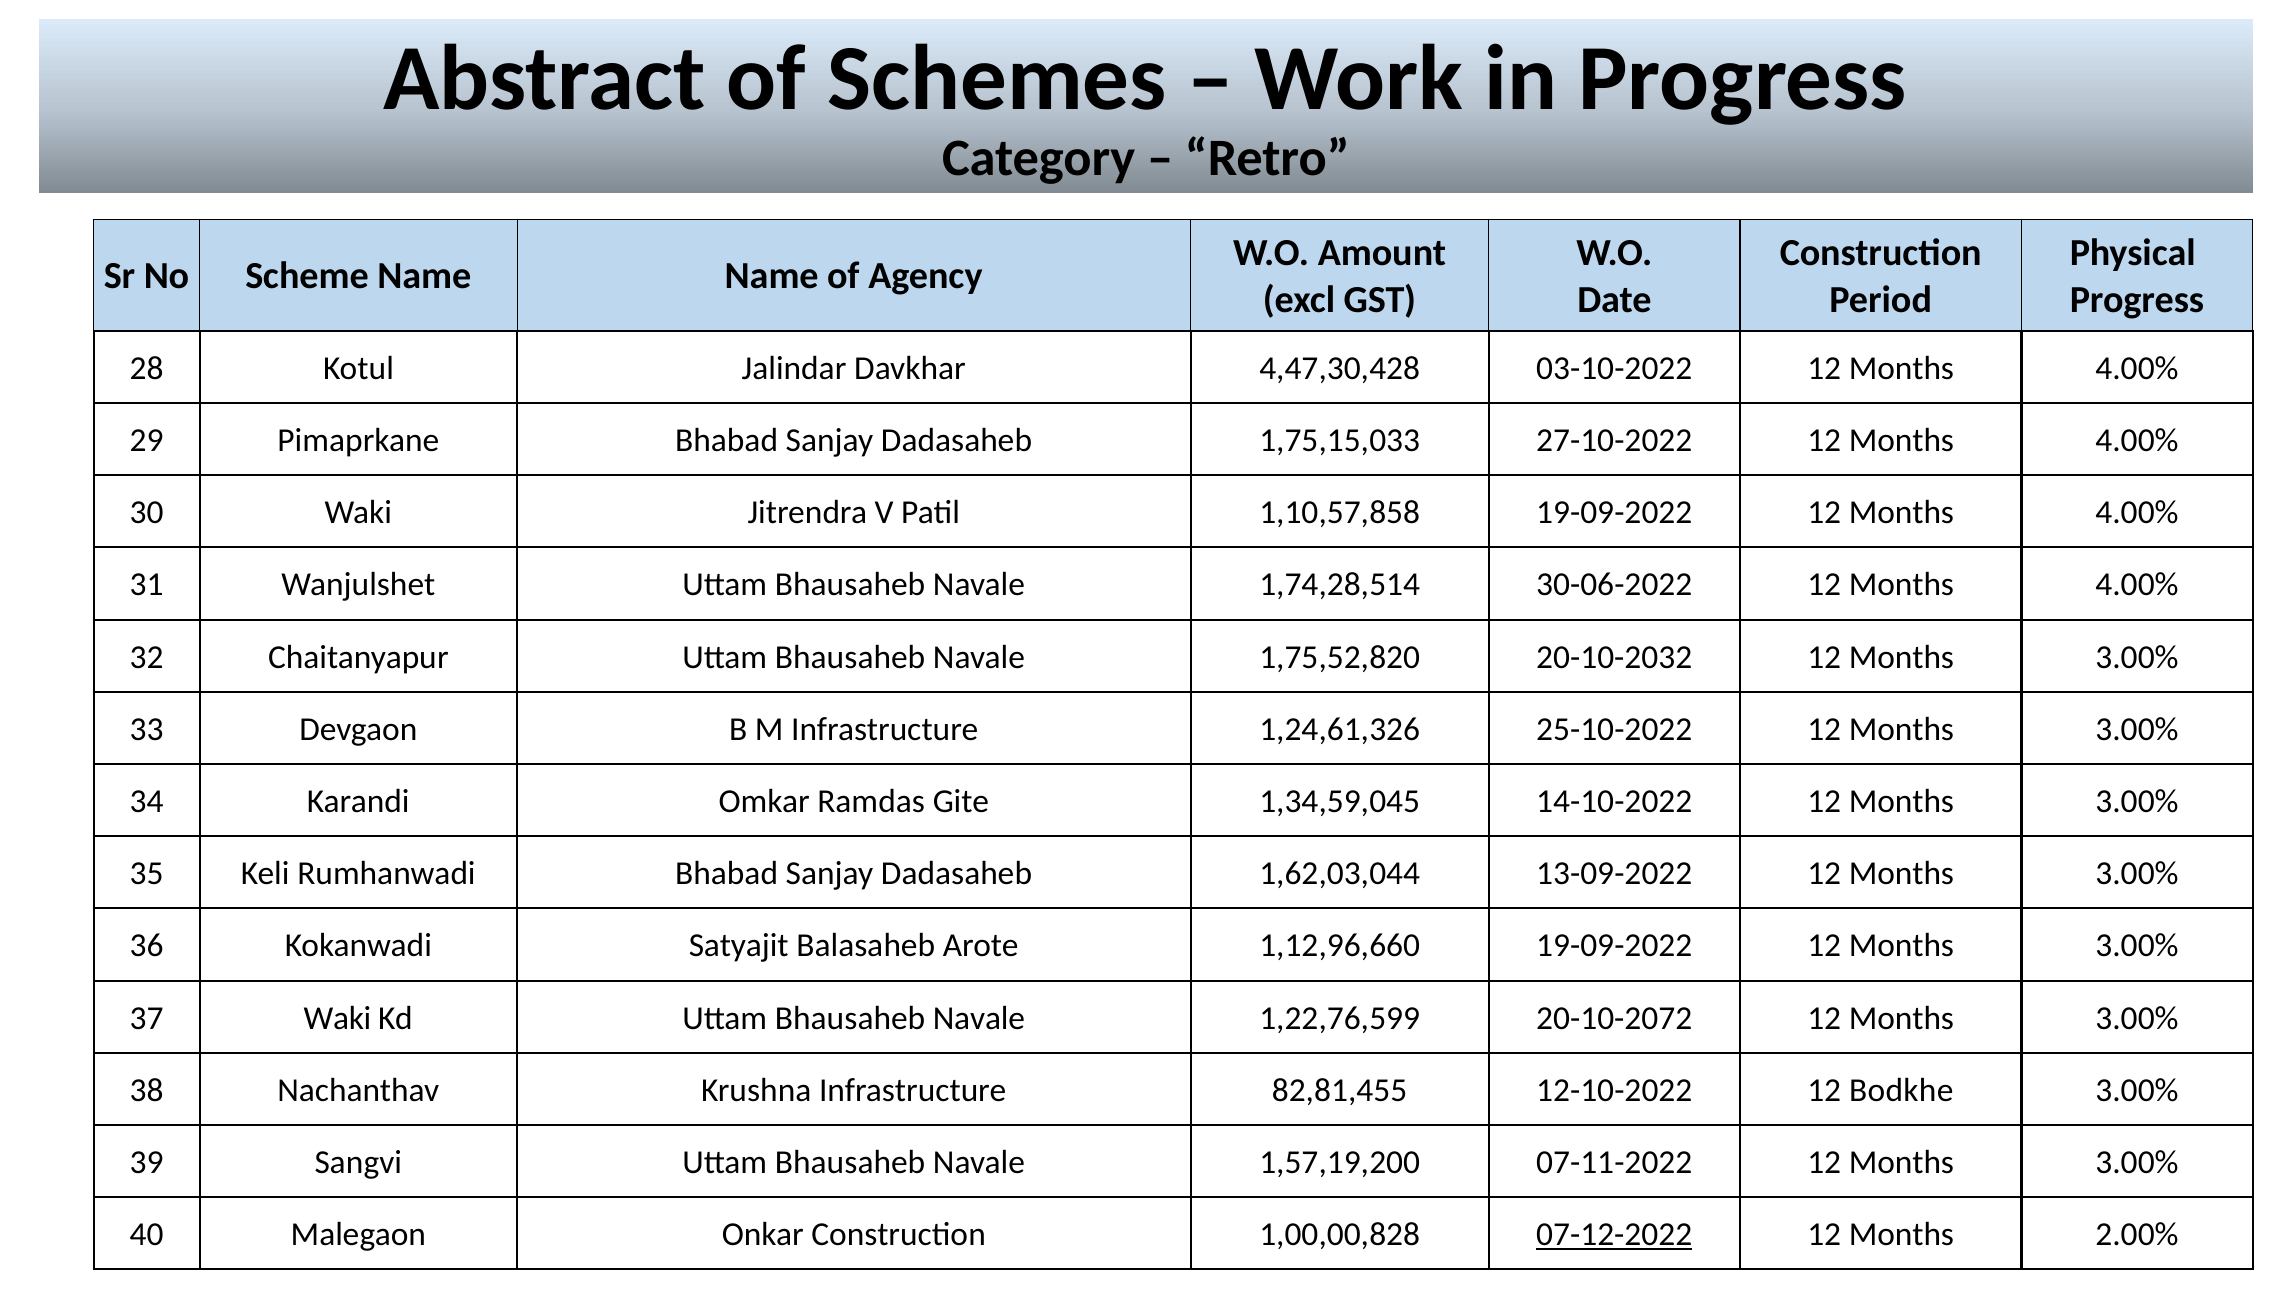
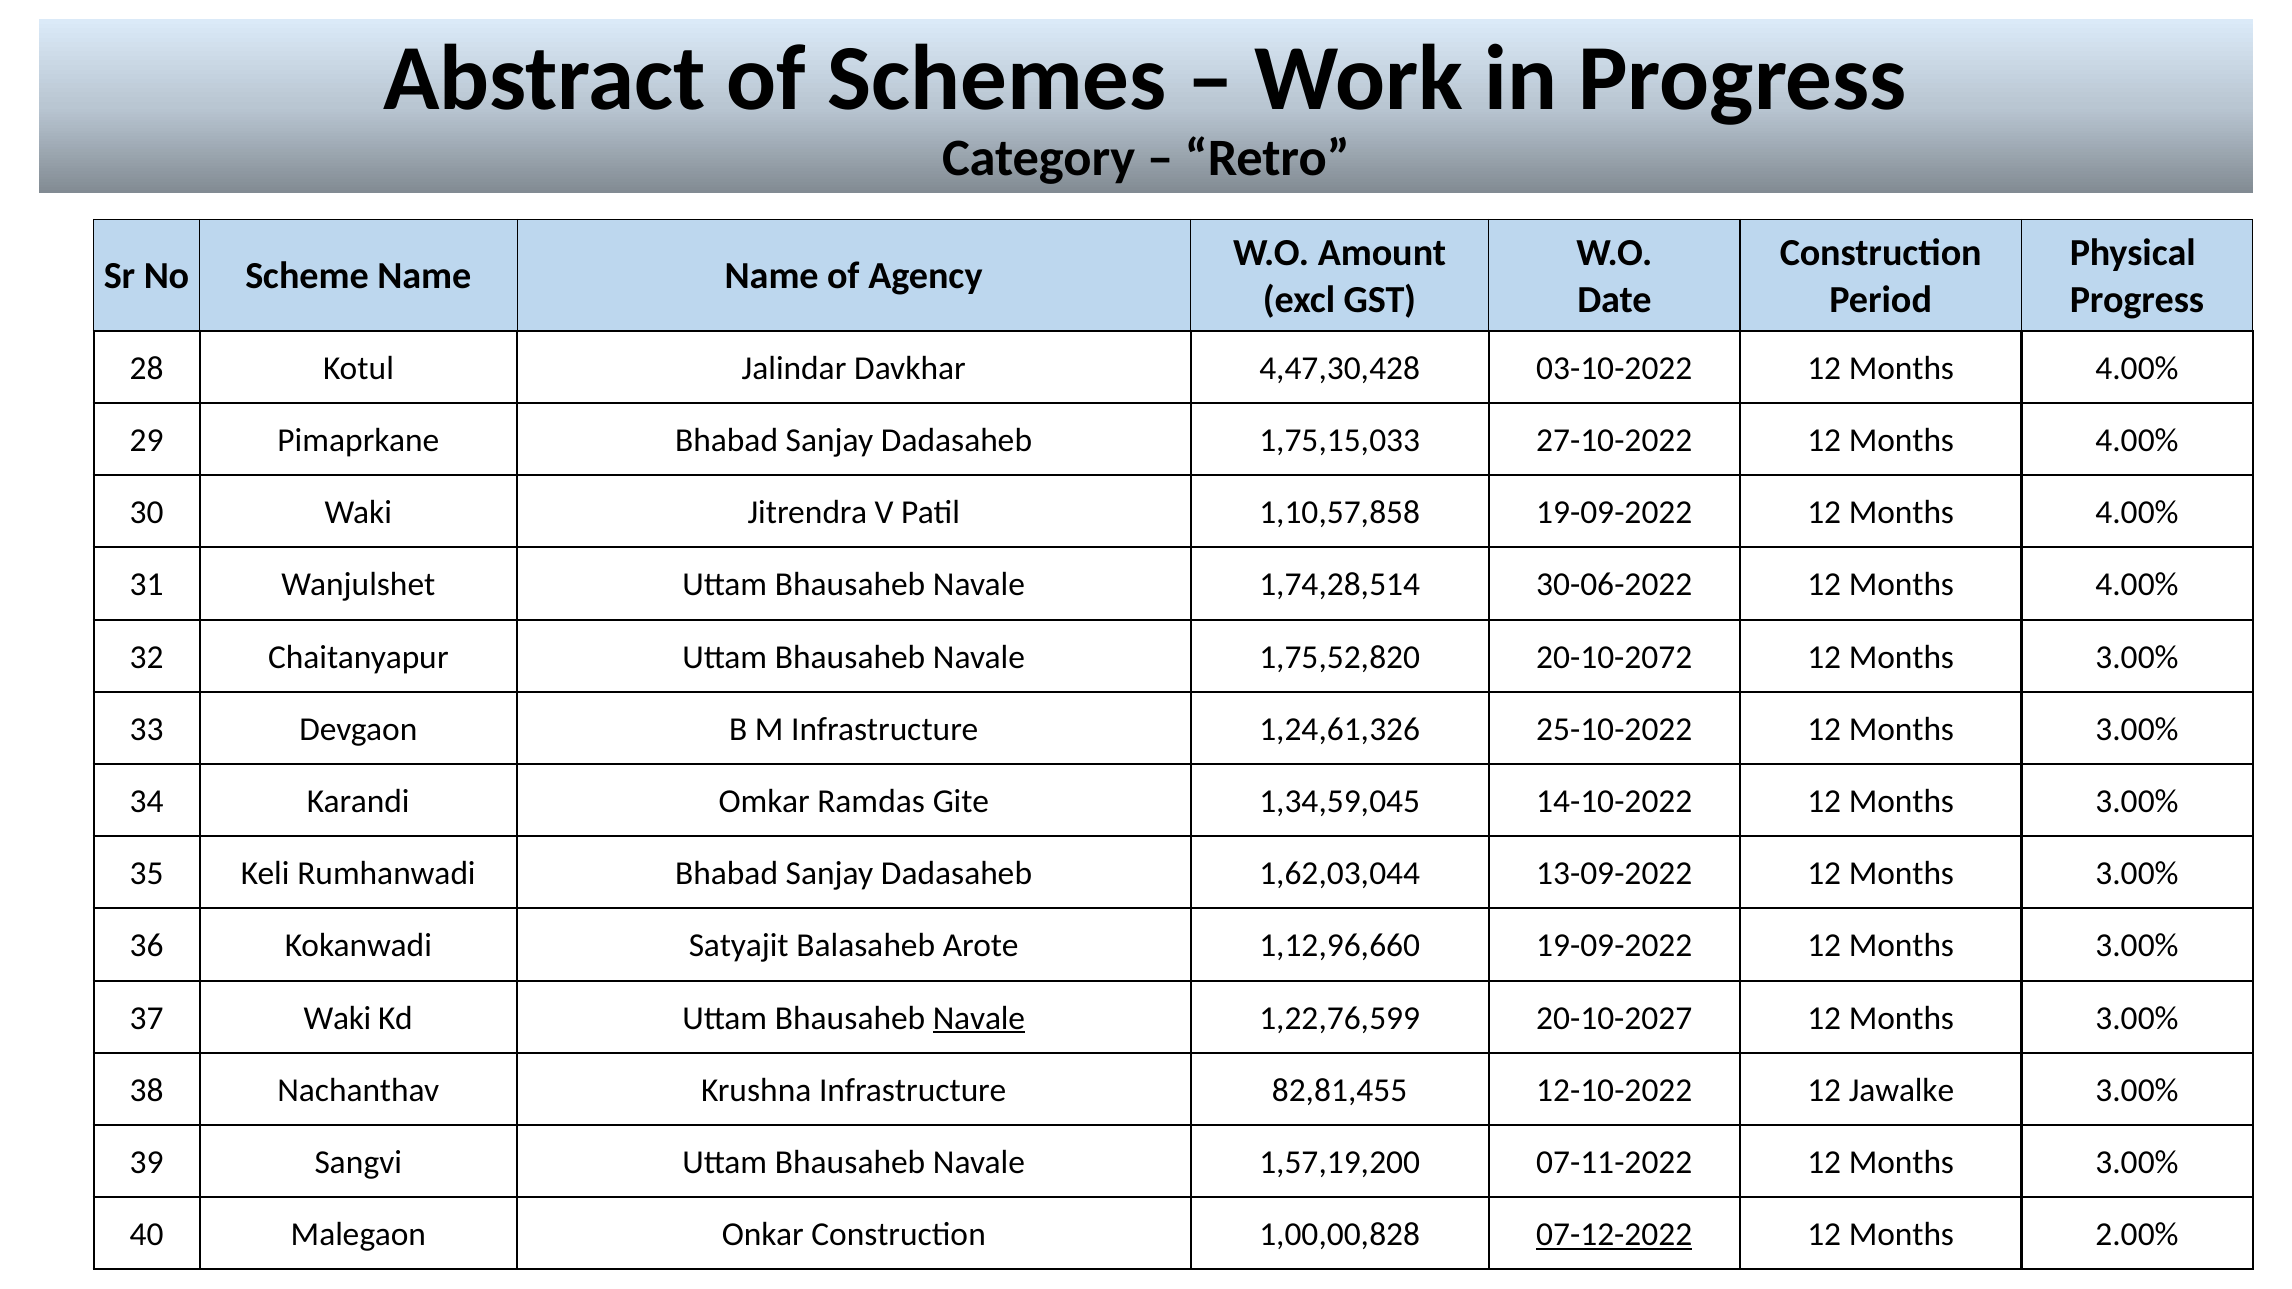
20-10-2032: 20-10-2032 -> 20-10-2072
Navale at (979, 1018) underline: none -> present
20-10-2072: 20-10-2072 -> 20-10-2027
Bodkhe: Bodkhe -> Jawalke
